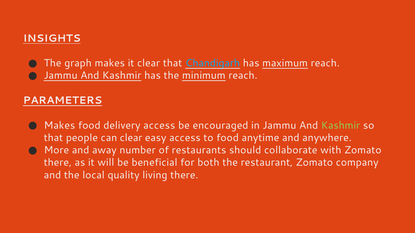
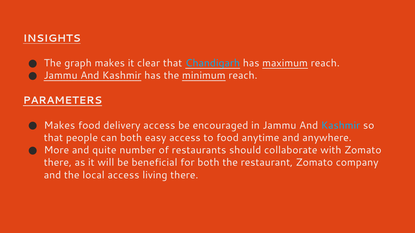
Kashmir at (341, 126) colour: light green -> light blue
can clear: clear -> both
away: away -> quite
local quality: quality -> access
